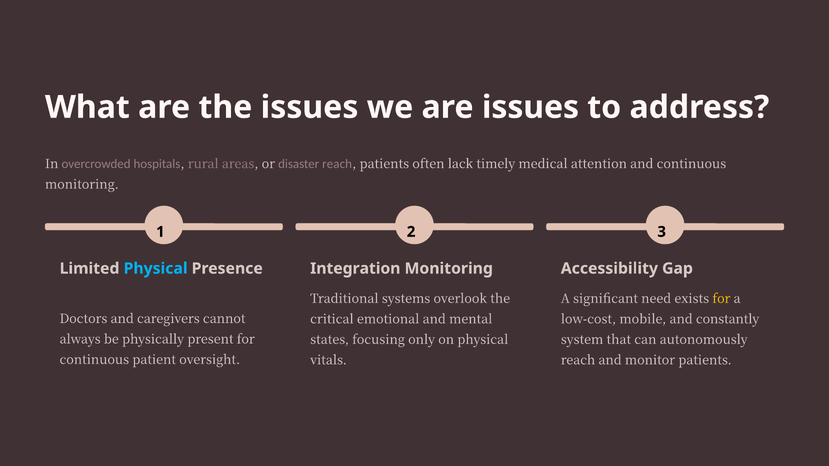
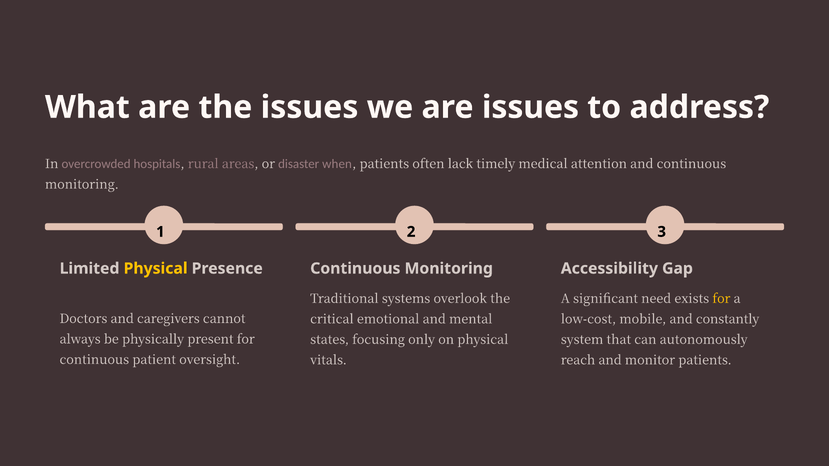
disaster reach: reach -> when
Physical at (156, 269) colour: light blue -> yellow
Integration at (355, 269): Integration -> Continuous
